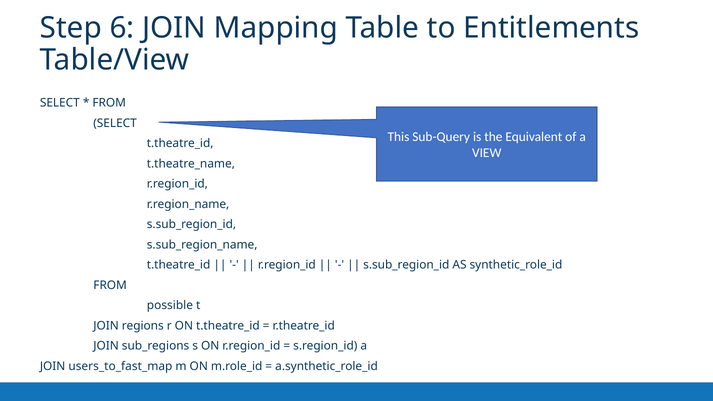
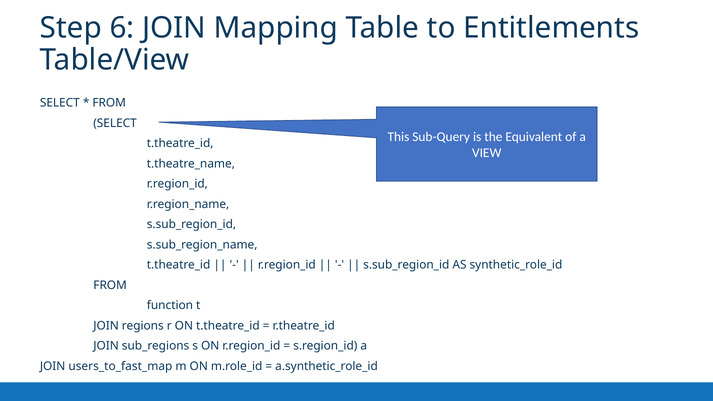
possible: possible -> function
